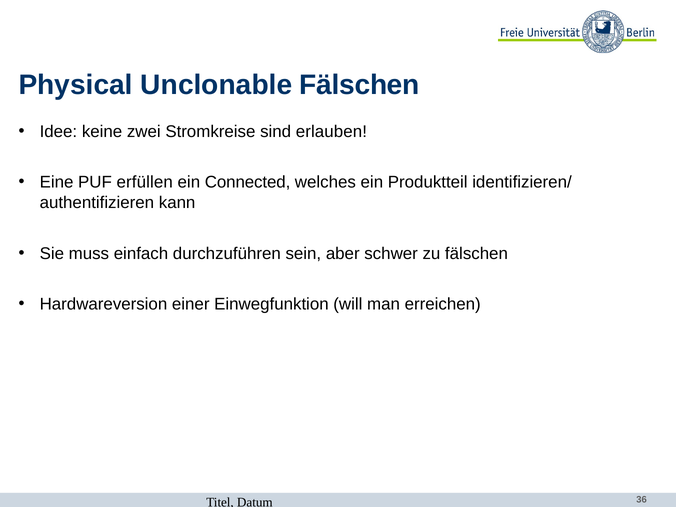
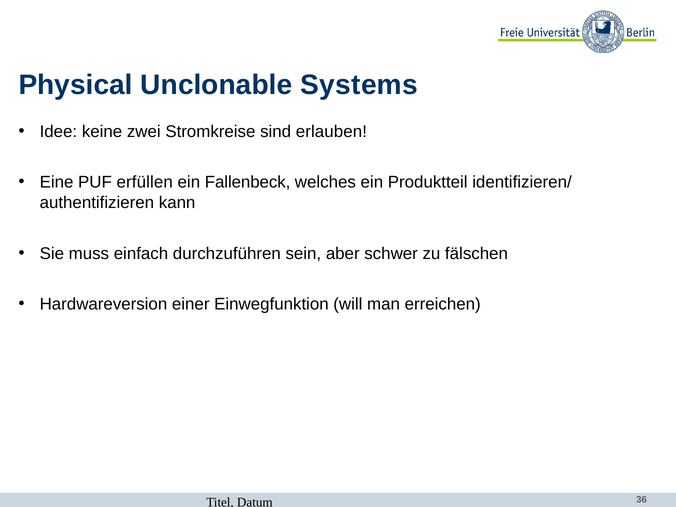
Unclonable Fälschen: Fälschen -> Systems
Connected: Connected -> Fallenbeck
